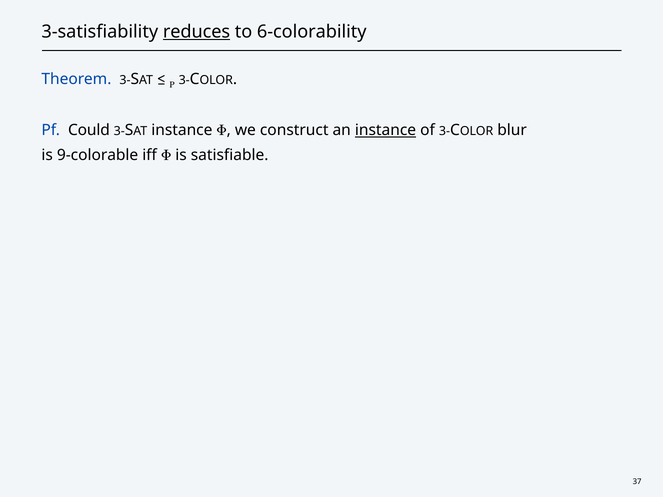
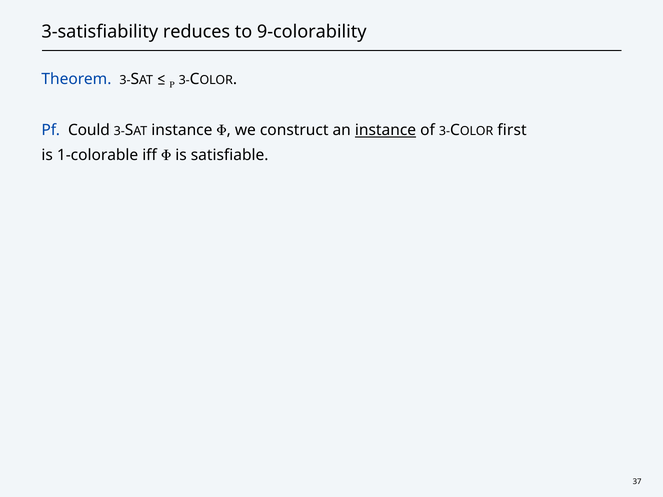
reduces underline: present -> none
6-colorability: 6-colorability -> 9-colorability
blur: blur -> first
9-colorable: 9-colorable -> 1-colorable
